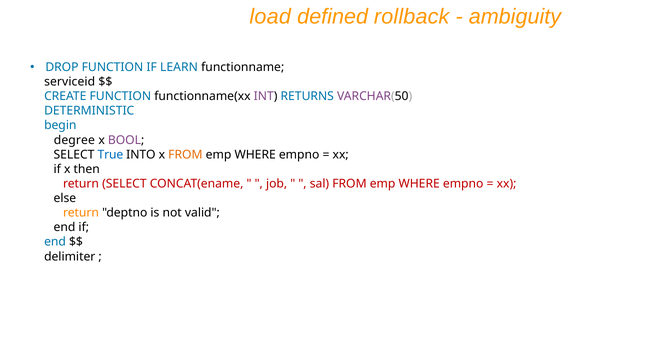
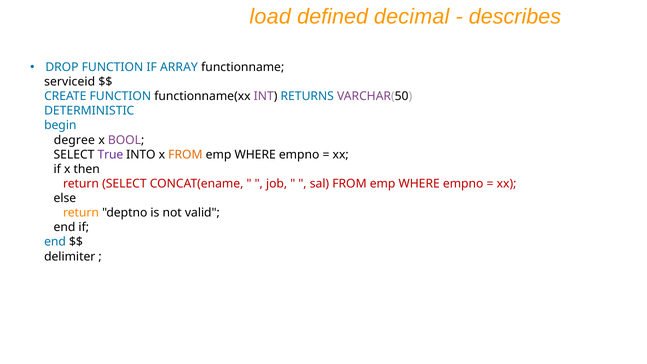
rollback: rollback -> decimal
ambiguity: ambiguity -> describes
LEARN: LEARN -> ARRAY
True colour: blue -> purple
